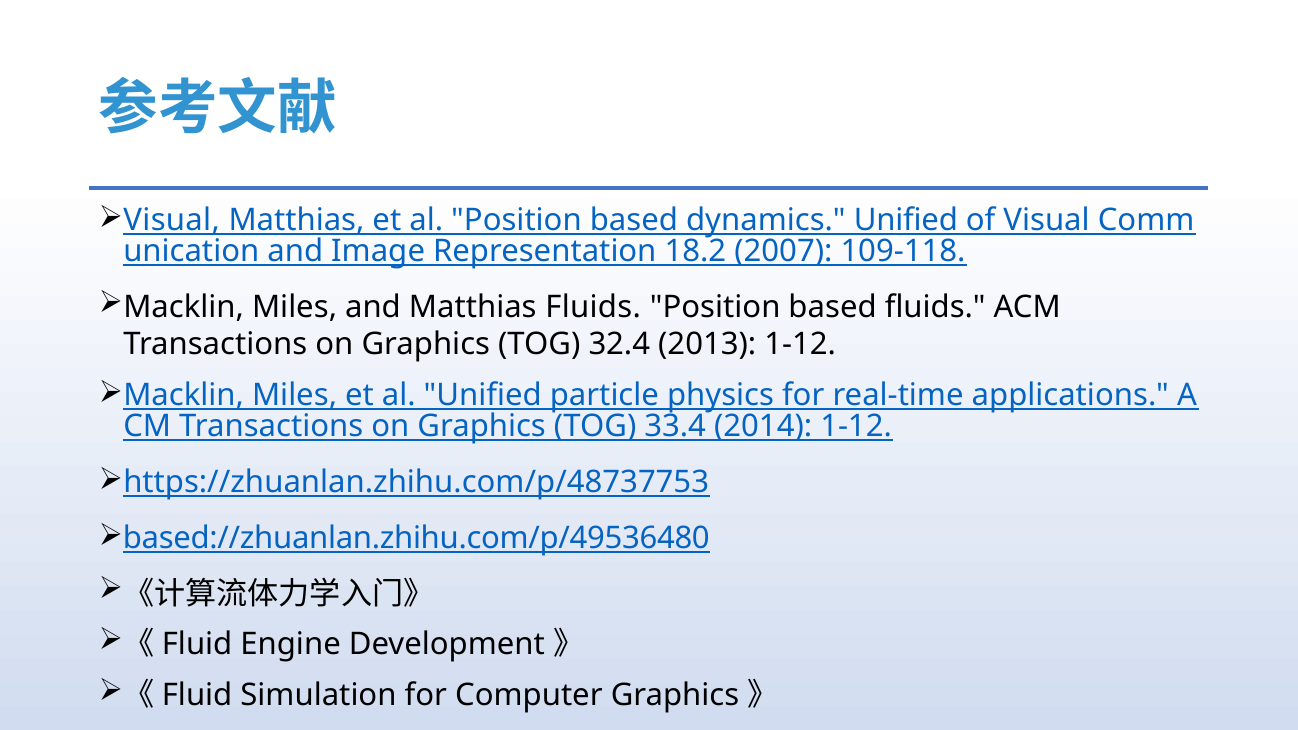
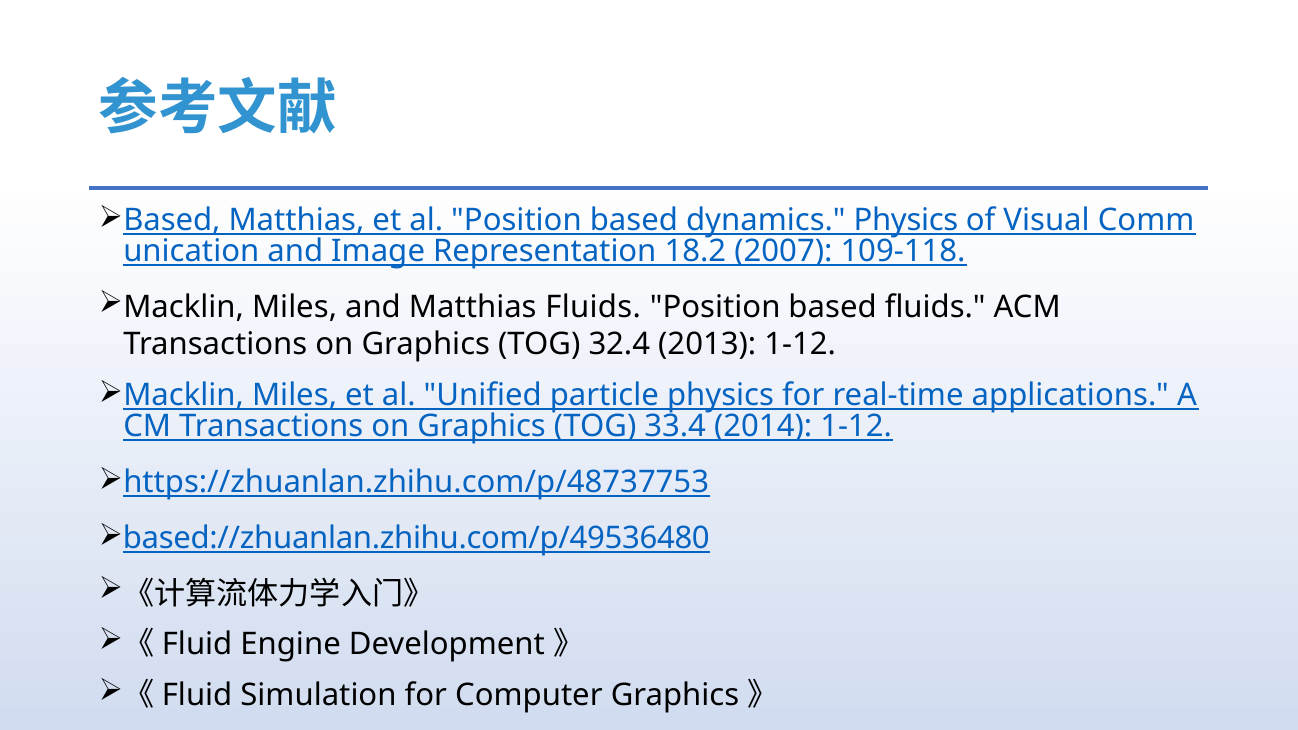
Visual at (172, 220): Visual -> Based
dynamics Unified: Unified -> Physics
